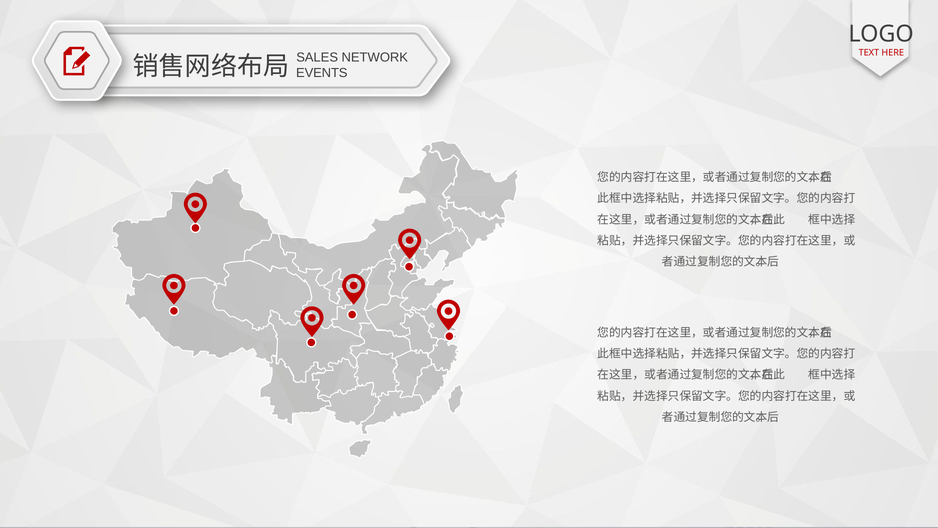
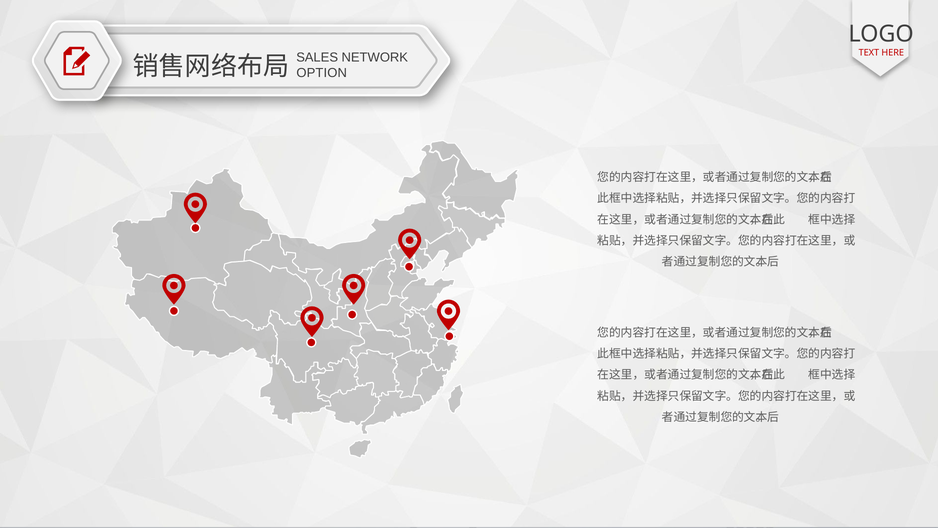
EVENTS: EVENTS -> OPTION
